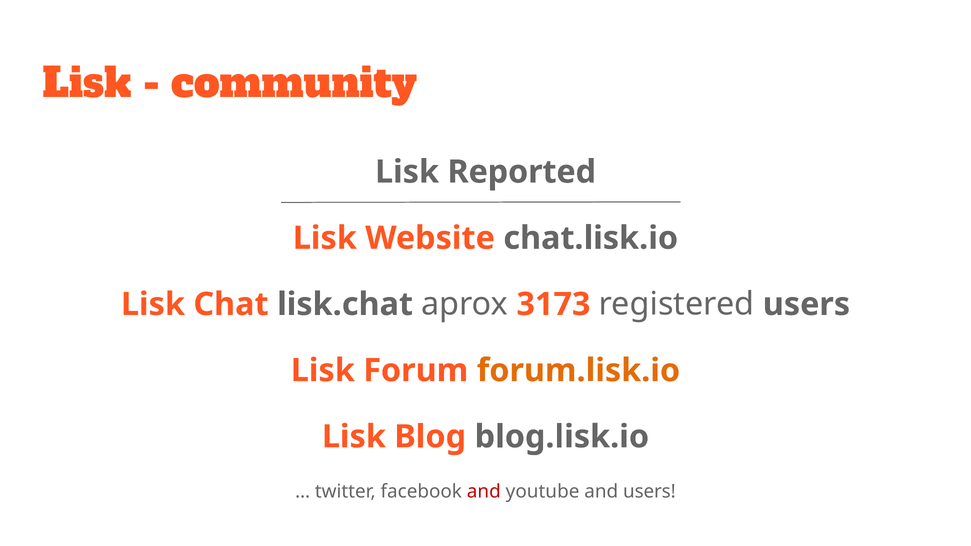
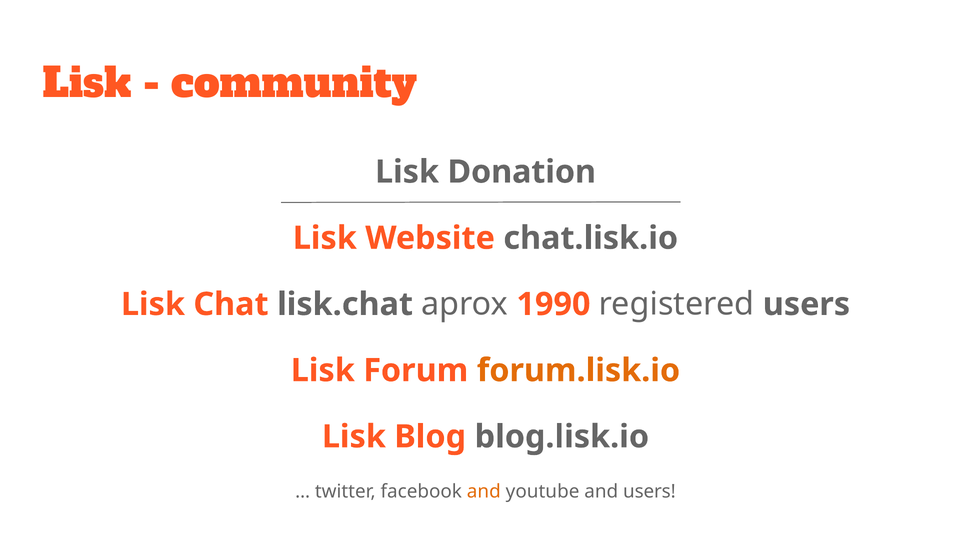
Reported: Reported -> Donation
3173: 3173 -> 1990
and at (484, 492) colour: red -> orange
